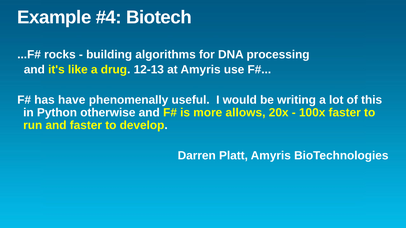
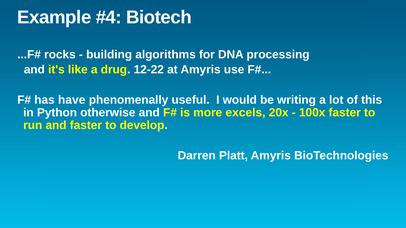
12-13: 12-13 -> 12-22
allows: allows -> excels
